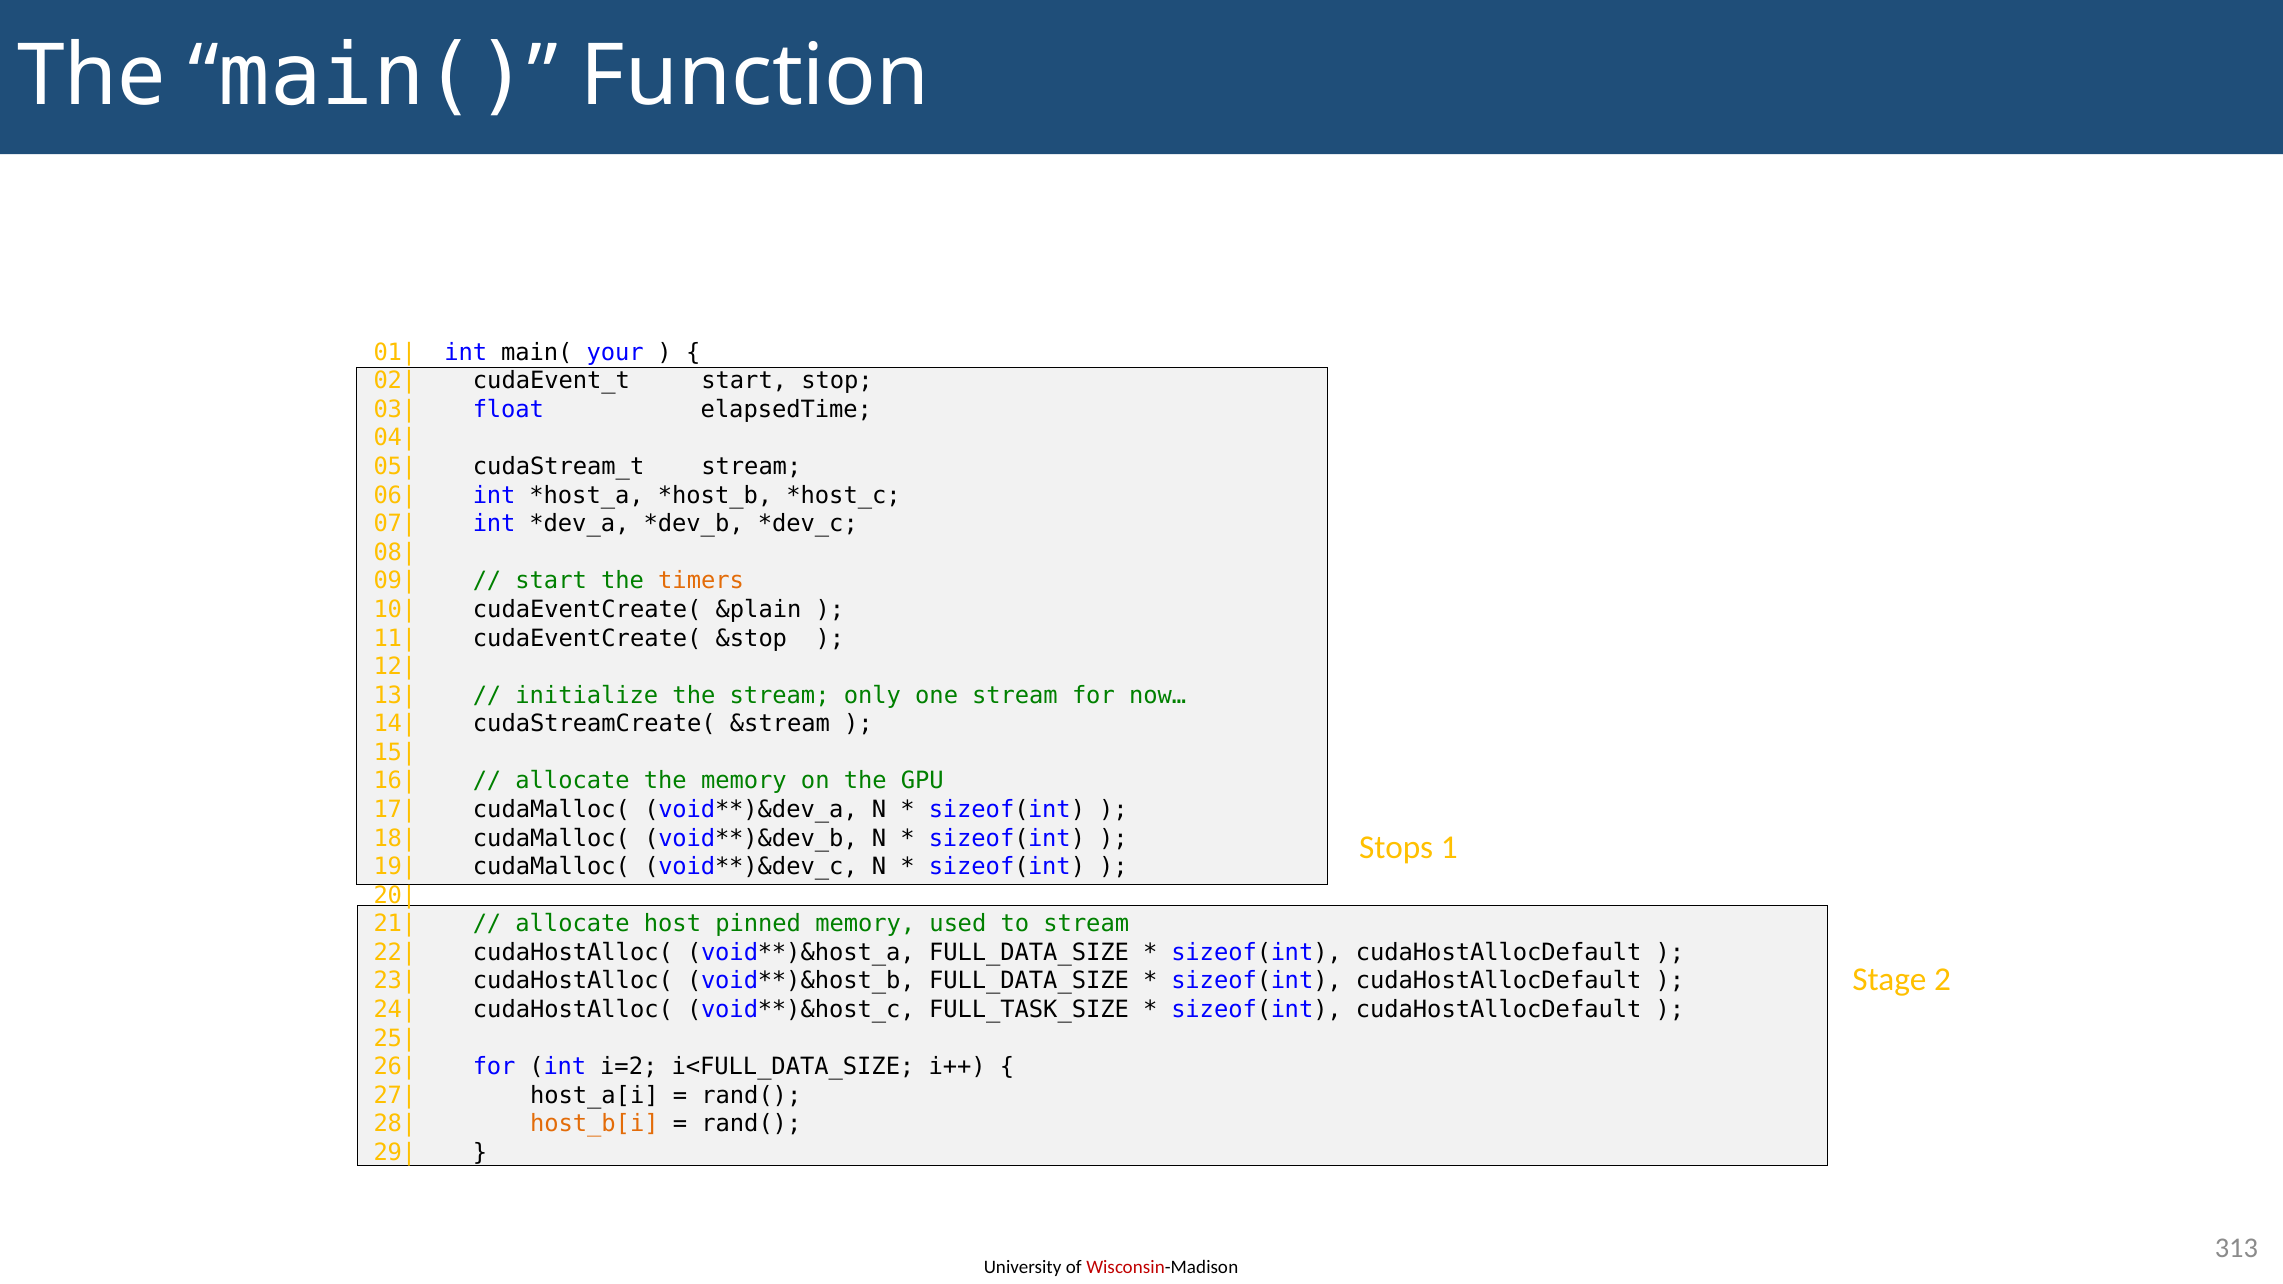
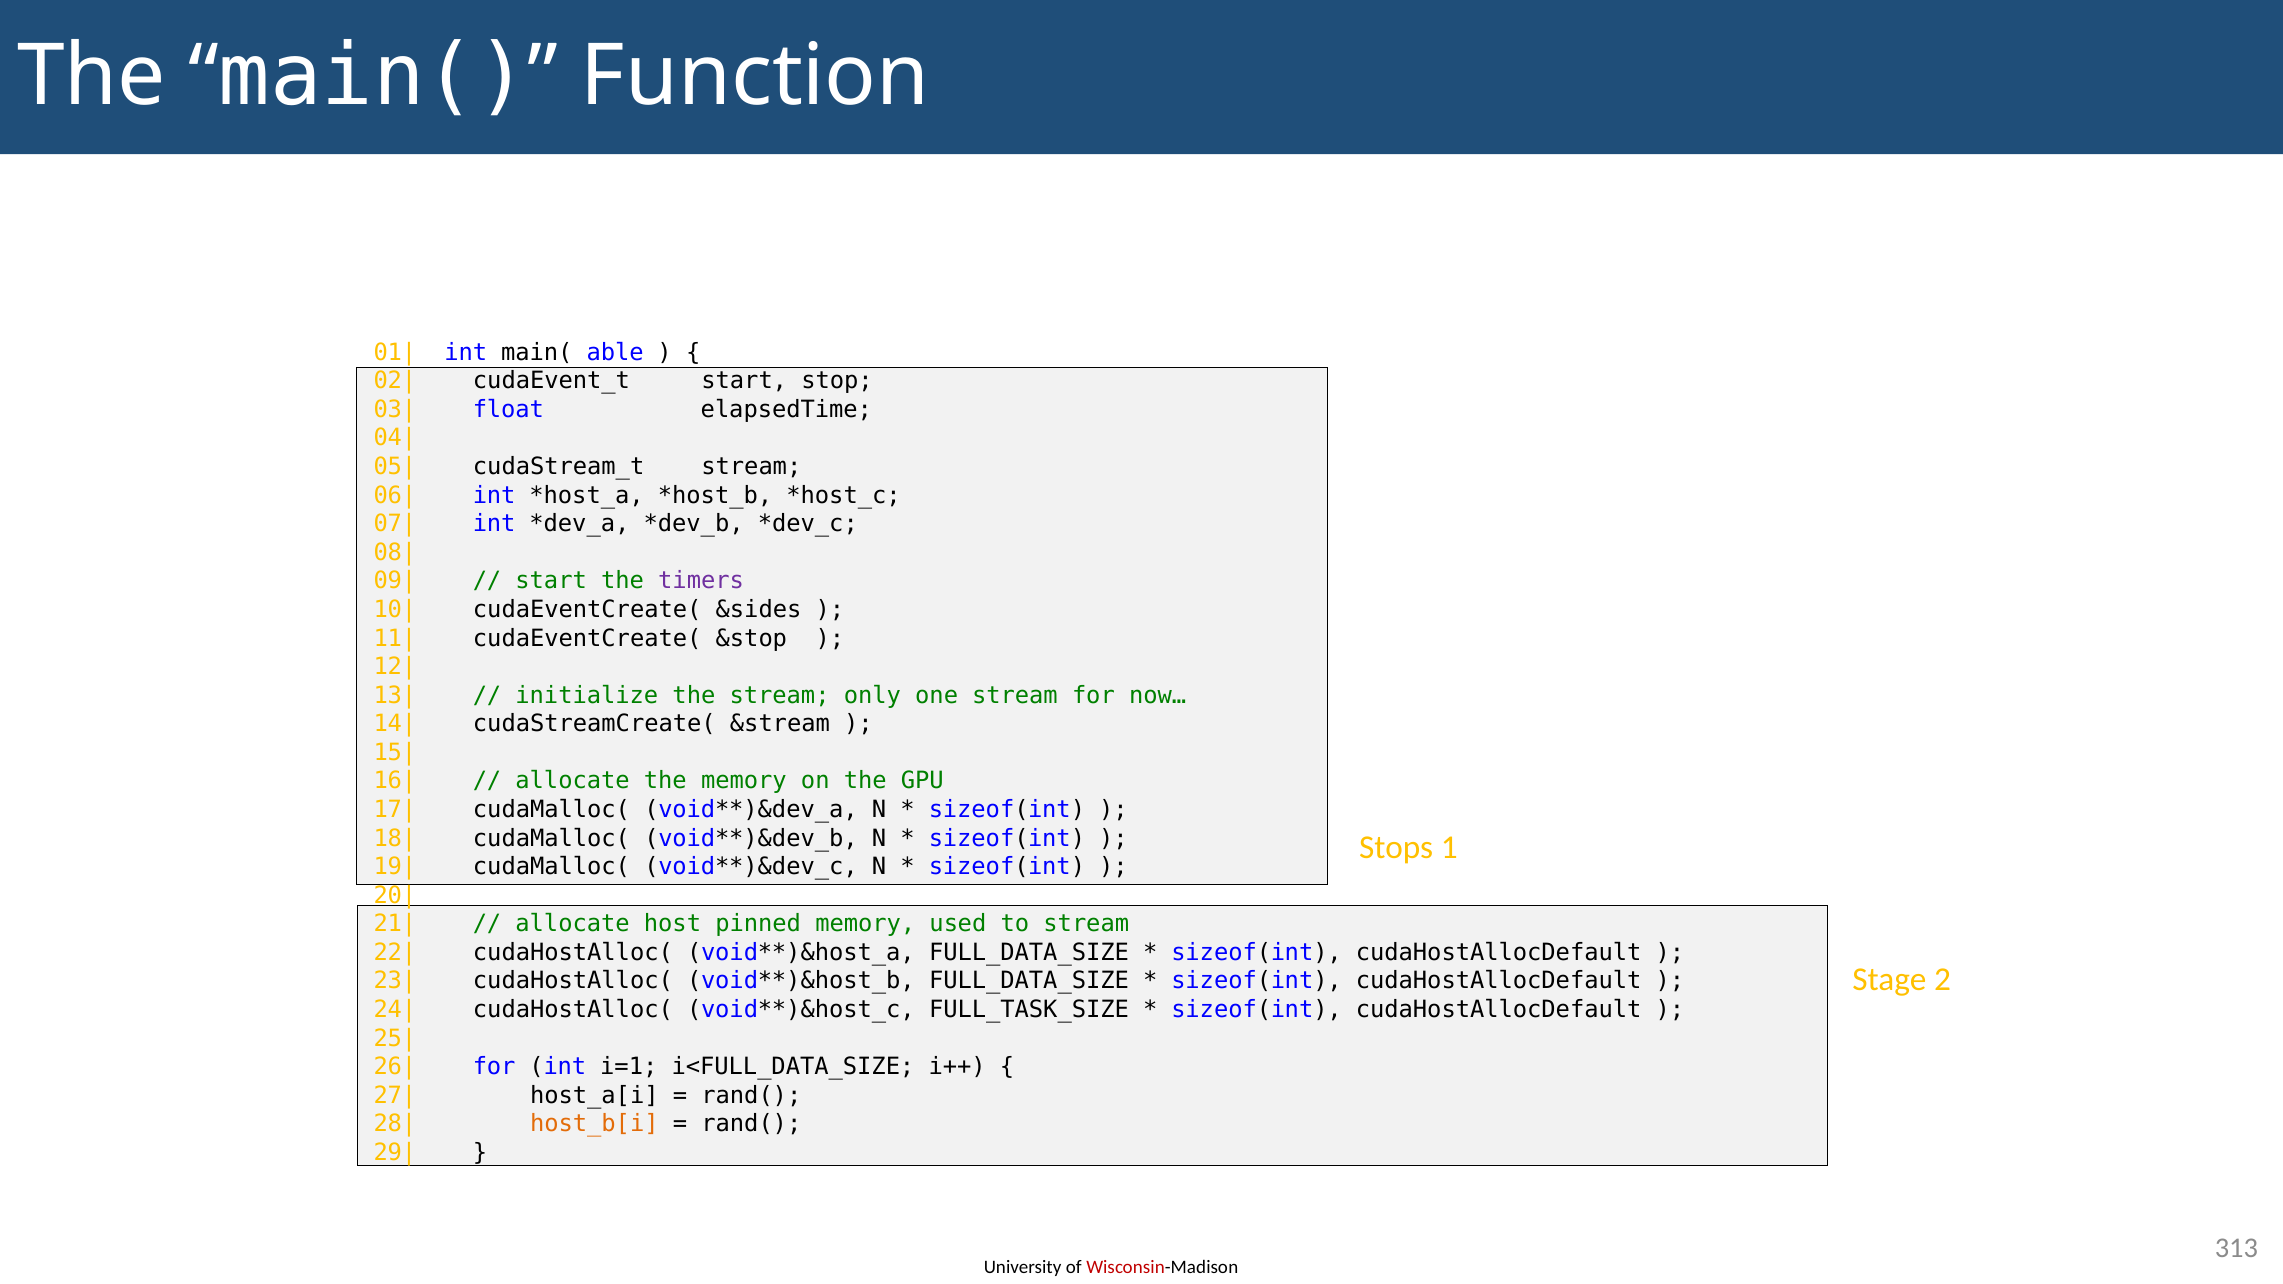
your: your -> able
timers colour: orange -> purple
&plain: &plain -> &sides
i=2: i=2 -> i=1
